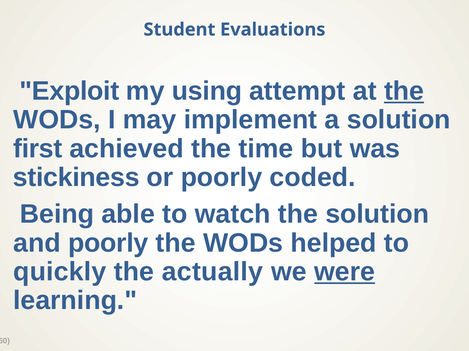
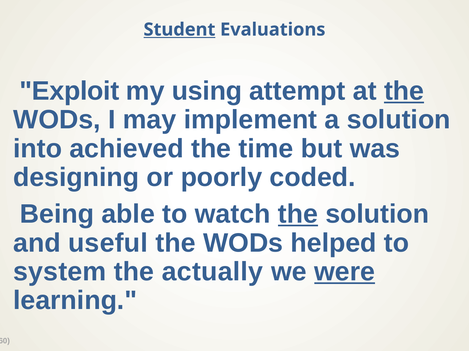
Student underline: none -> present
first: first -> into
stickiness: stickiness -> designing
the at (298, 215) underline: none -> present
and poorly: poorly -> useful
quickly: quickly -> system
